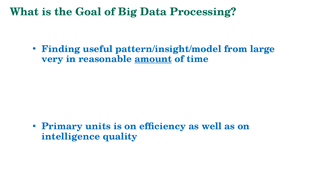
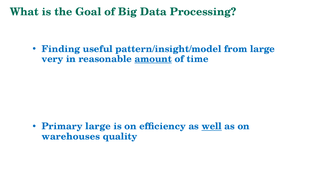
Primary units: units -> large
well underline: none -> present
intelligence: intelligence -> warehouses
